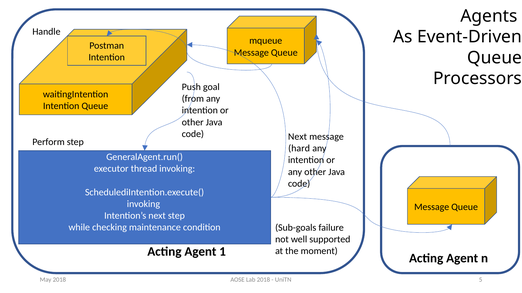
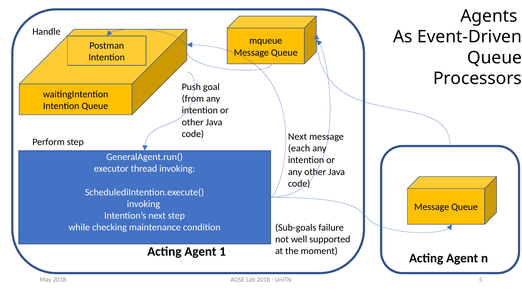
hard: hard -> each
